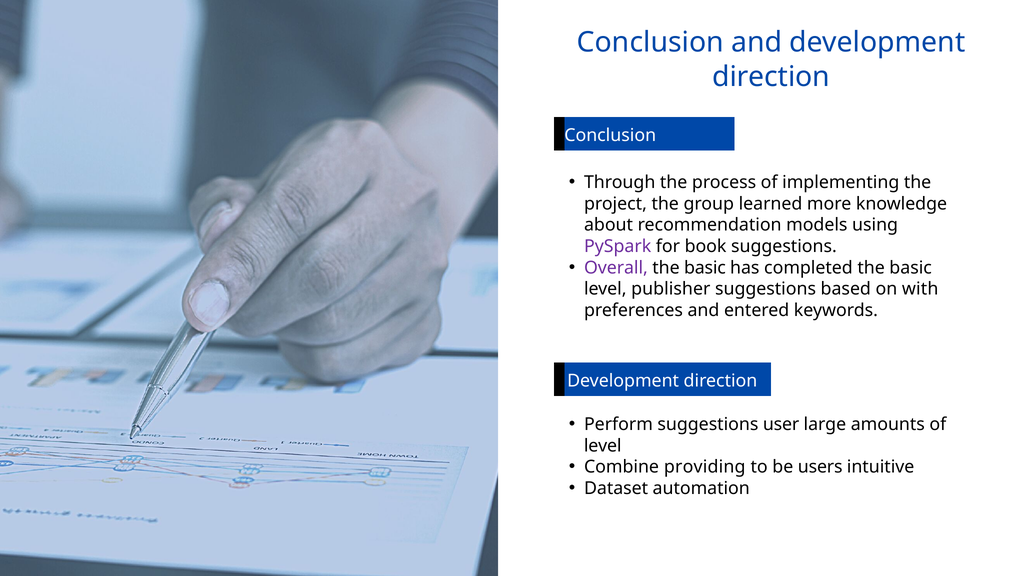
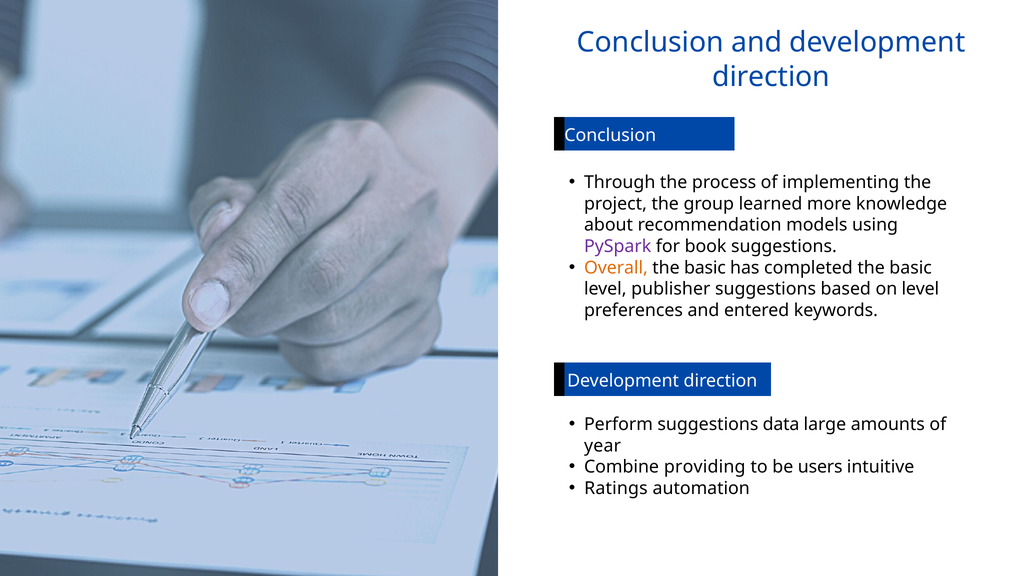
Overall colour: purple -> orange
on with: with -> level
user: user -> data
level at (603, 446): level -> year
Dataset: Dataset -> Ratings
